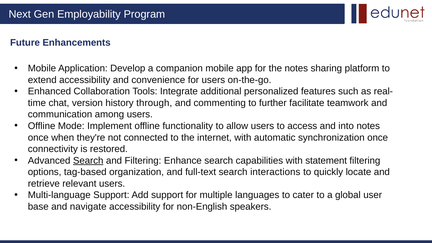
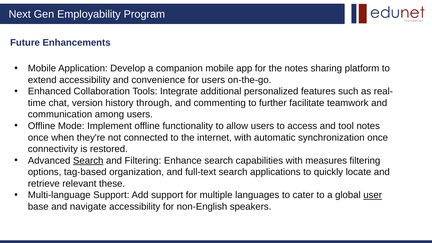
into: into -> tool
statement: statement -> measures
interactions: interactions -> applications
relevant users: users -> these
user underline: none -> present
